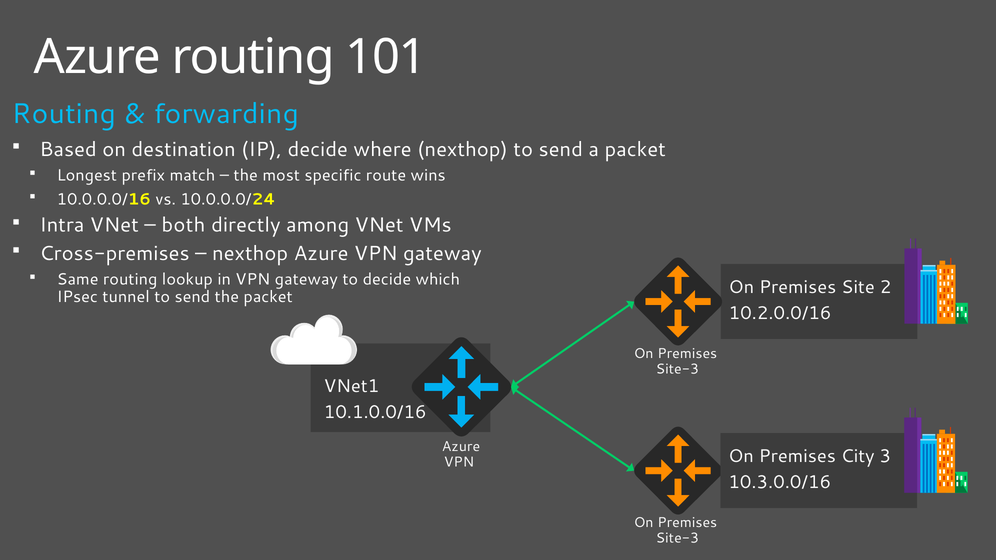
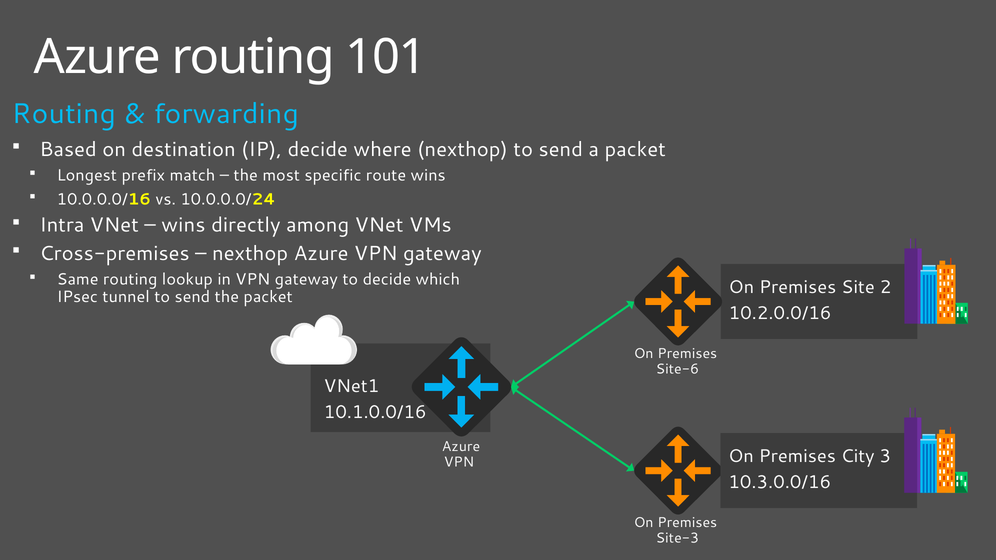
both at (183, 225): both -> wins
Site-3 at (677, 369): Site-3 -> Site-6
